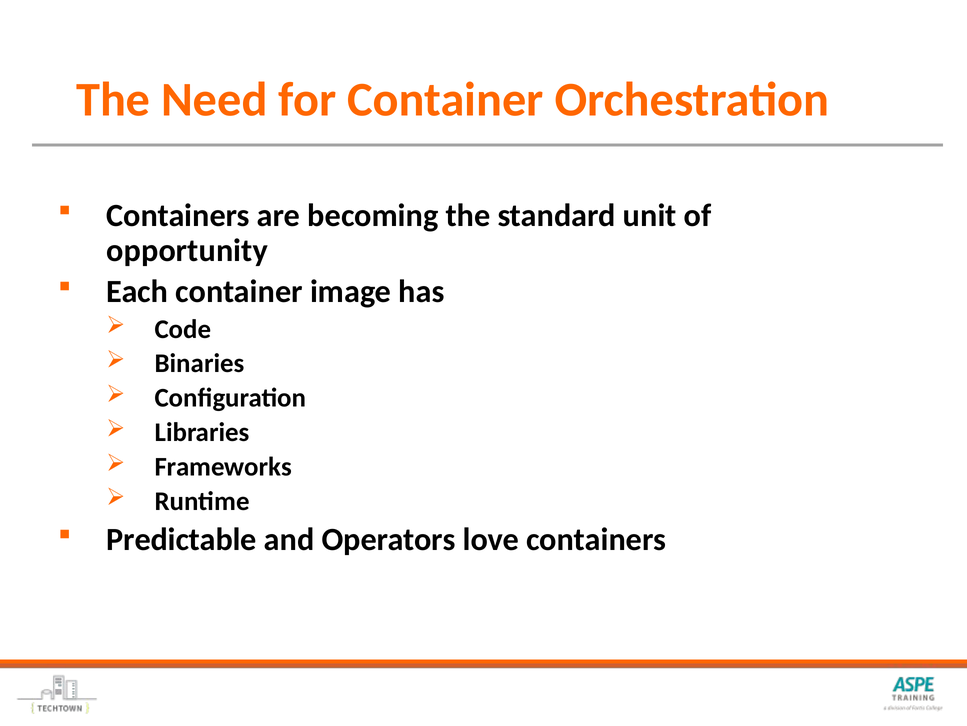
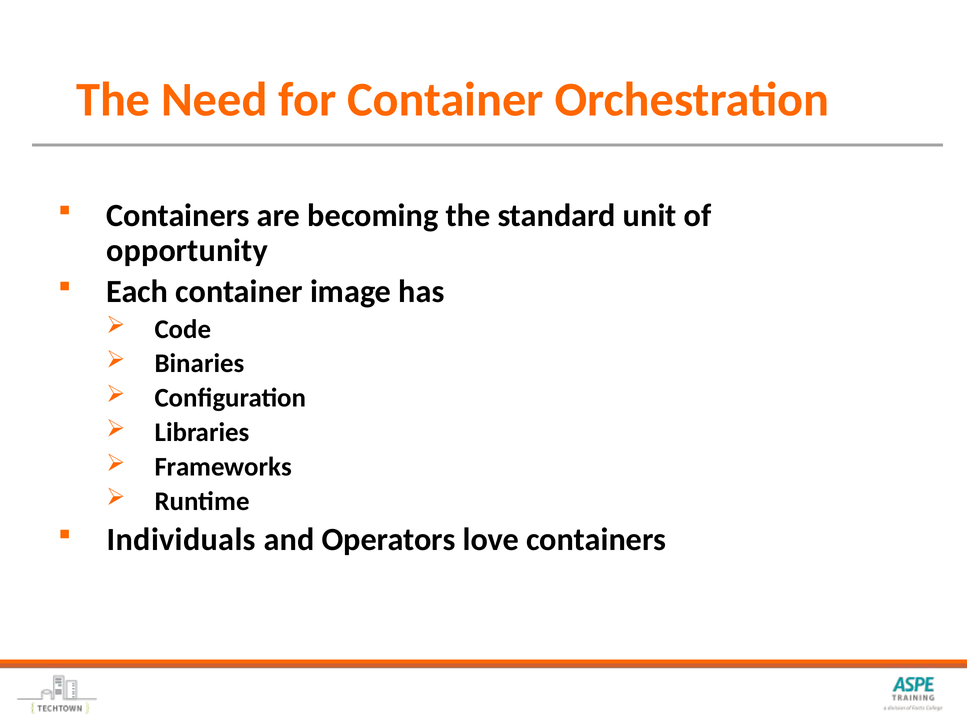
Predictable: Predictable -> Individuals
